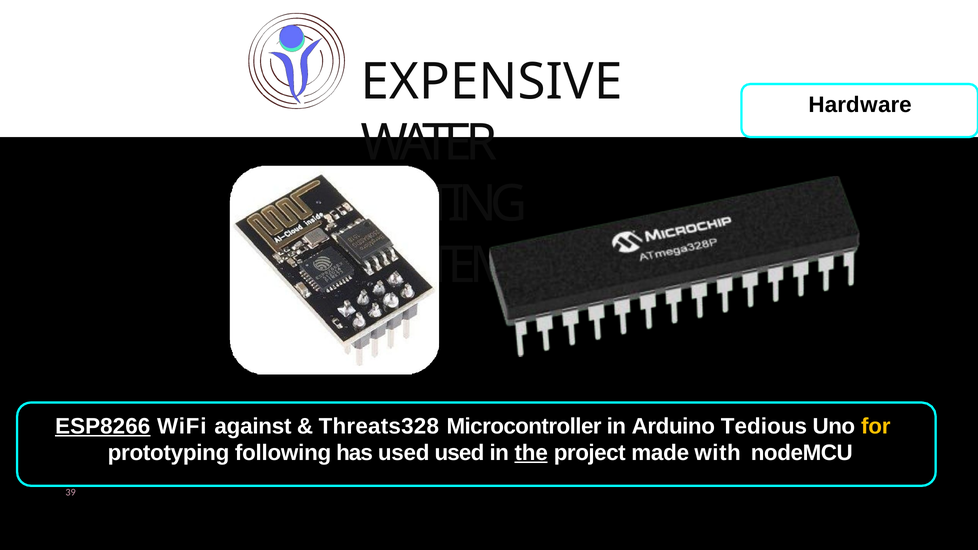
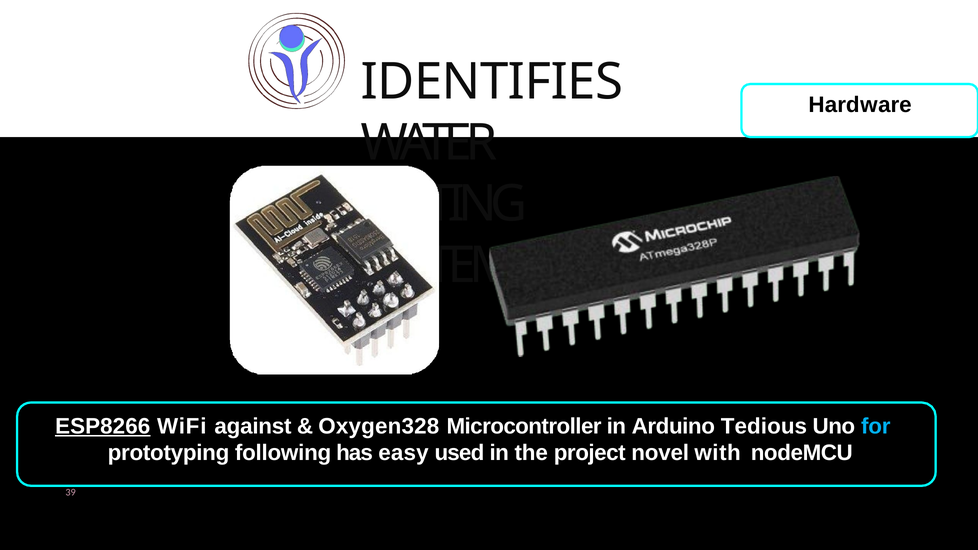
EXPENSIVE: EXPENSIVE -> IDENTIFIES
Threats328: Threats328 -> Oxygen328
for colour: yellow -> light blue
has used: used -> easy
the underline: present -> none
made: made -> novel
